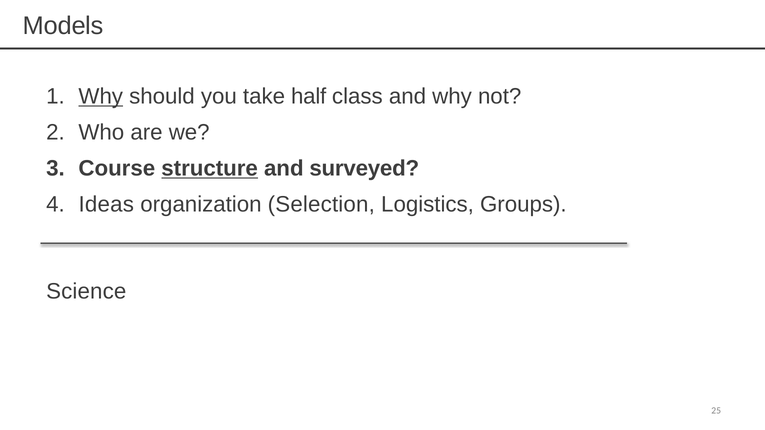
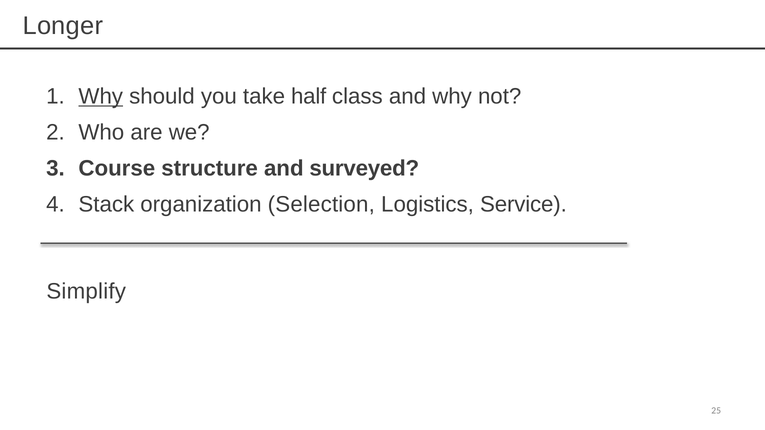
Models: Models -> Longer
structure underline: present -> none
Ideas: Ideas -> Stack
Groups: Groups -> Service
Science: Science -> Simplify
